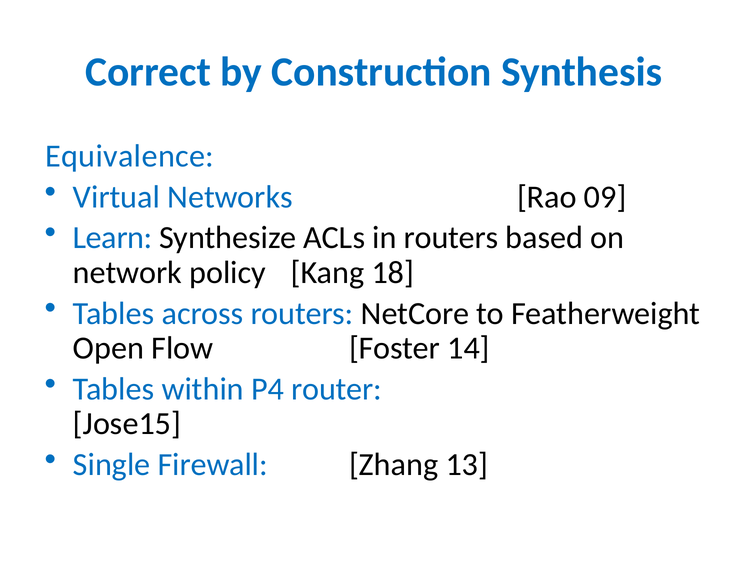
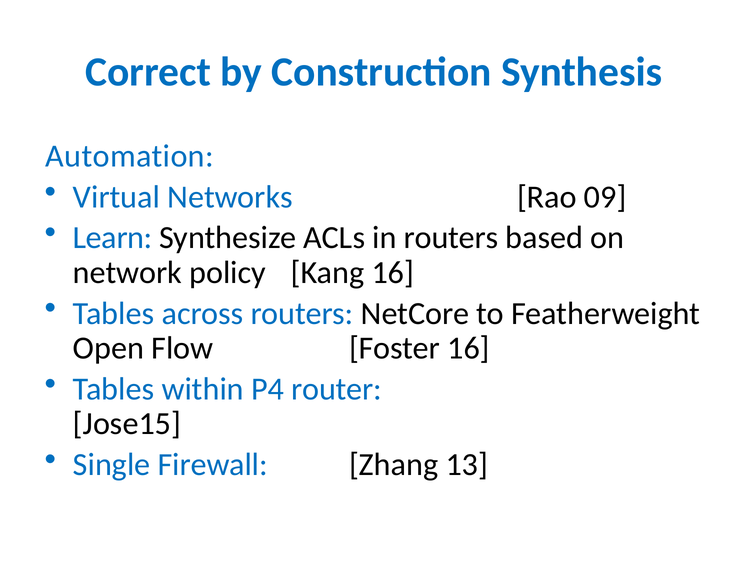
Equivalence: Equivalence -> Automation
Kang 18: 18 -> 16
Foster 14: 14 -> 16
